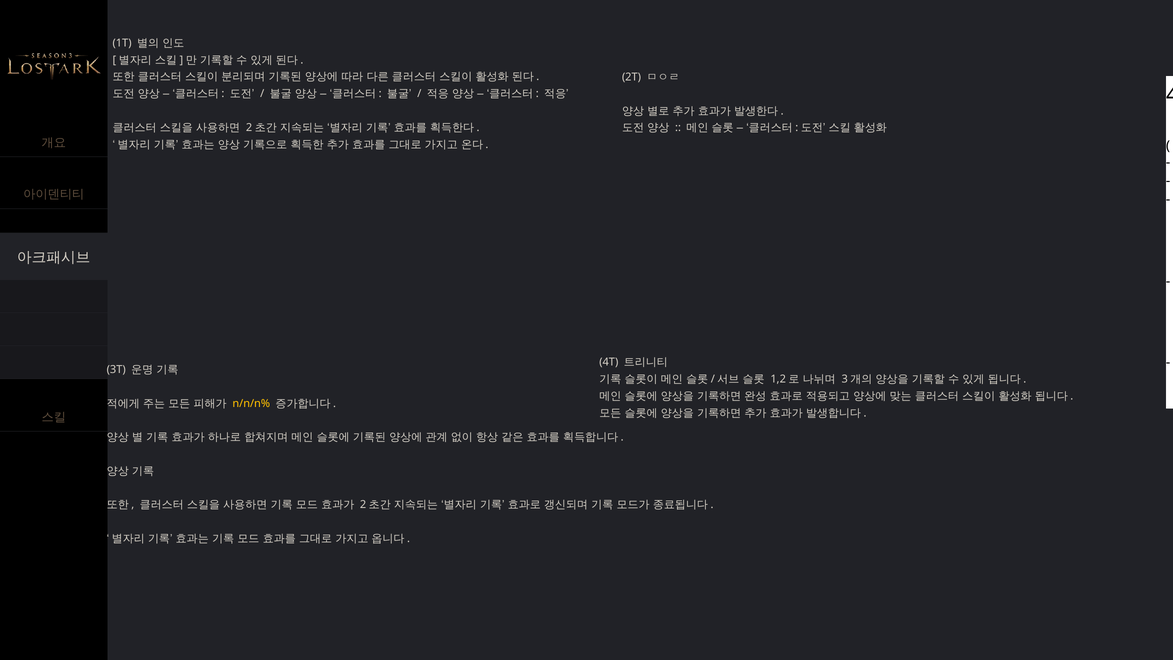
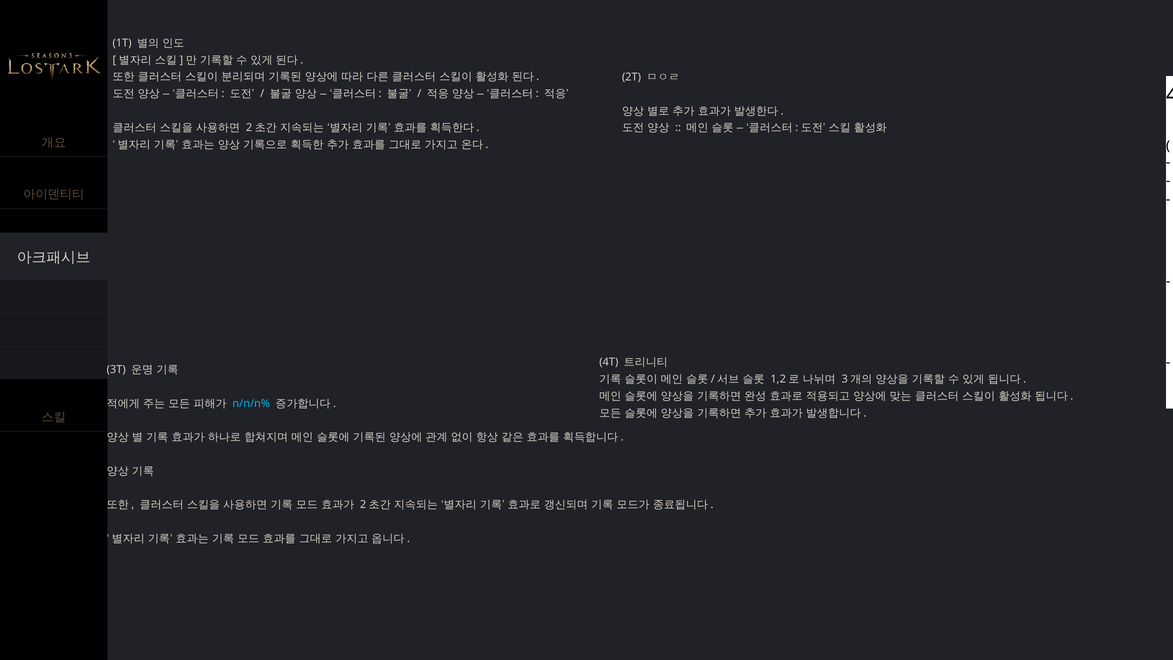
n/n/n% colour: yellow -> light blue
